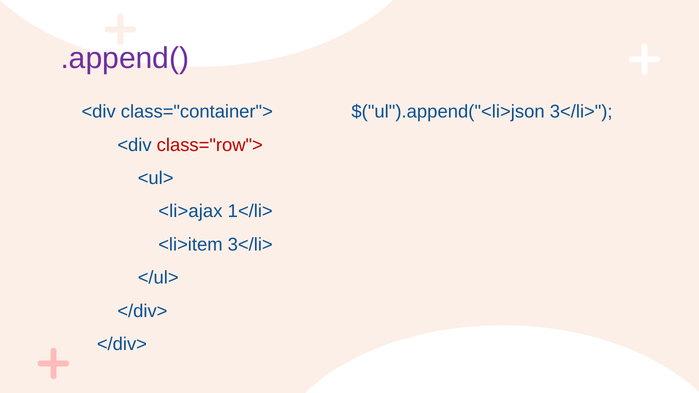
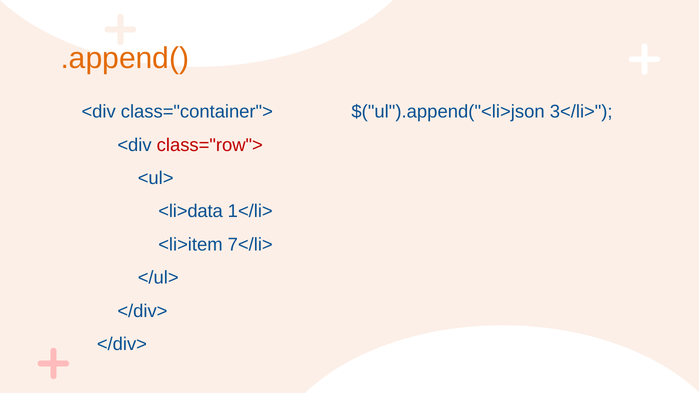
.append( colour: purple -> orange
<li>ajax: <li>ajax -> <li>data
<li>item 3</li>: 3</li> -> 7</li>
